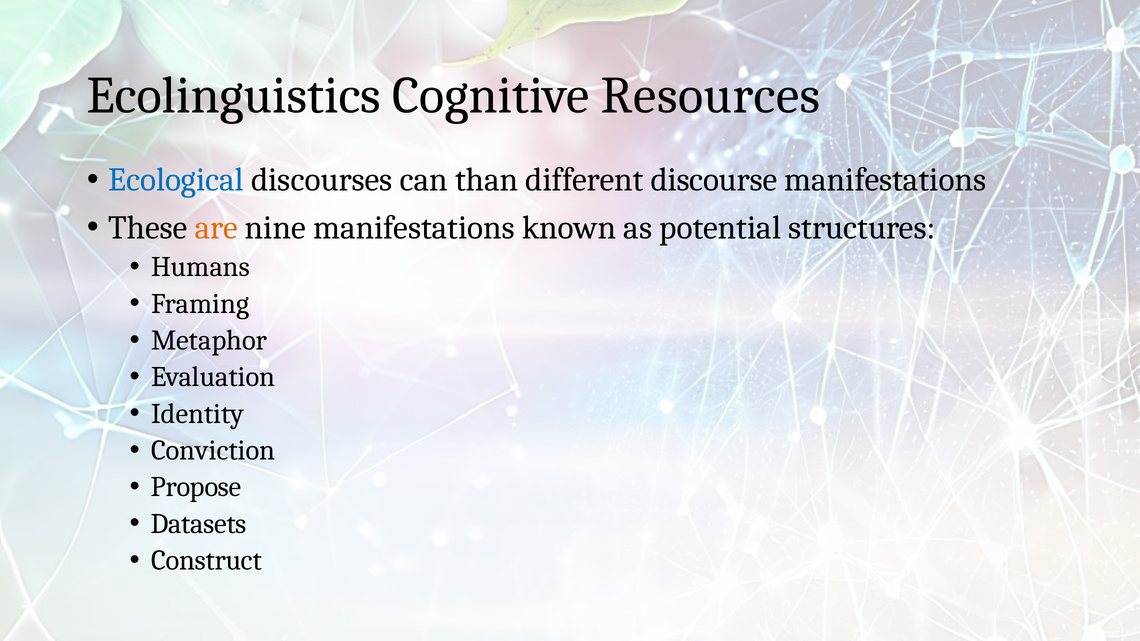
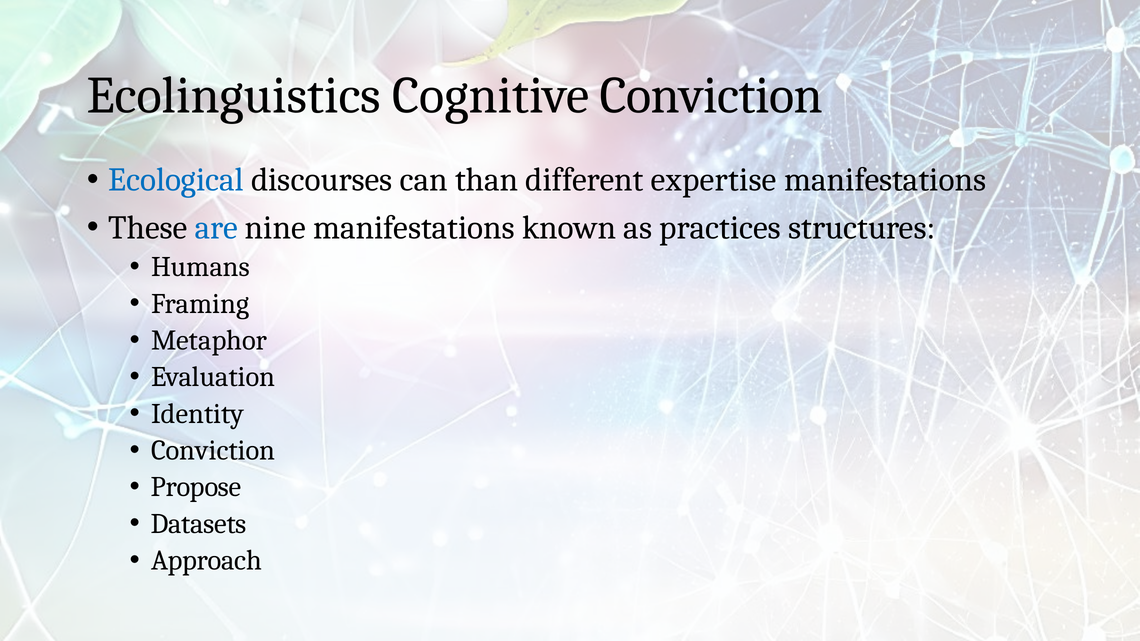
Cognitive Resources: Resources -> Conviction
discourse: discourse -> expertise
are colour: orange -> blue
potential: potential -> practices
Construct: Construct -> Approach
